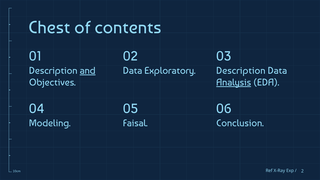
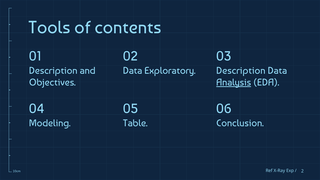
Chest: Chest -> Tools
and underline: present -> none
Faisal: Faisal -> Table
